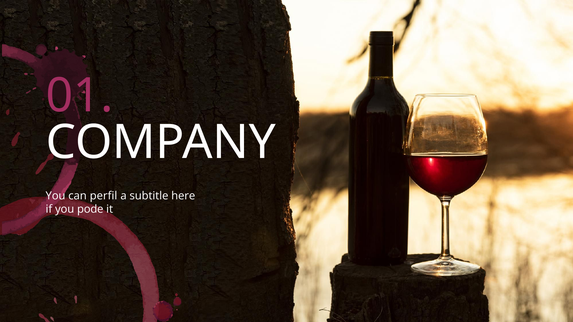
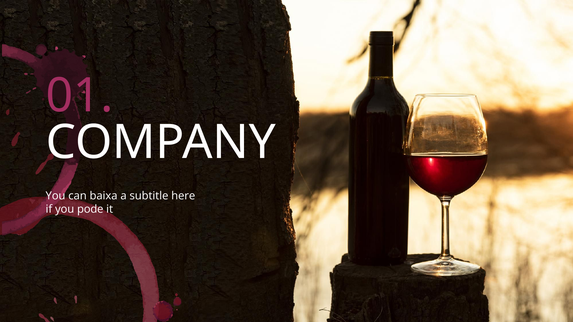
perfil: perfil -> baixa
